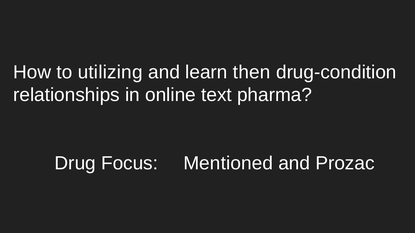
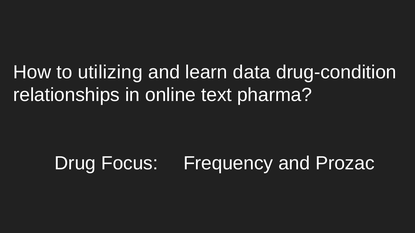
then: then -> data
Mentioned: Mentioned -> Frequency
